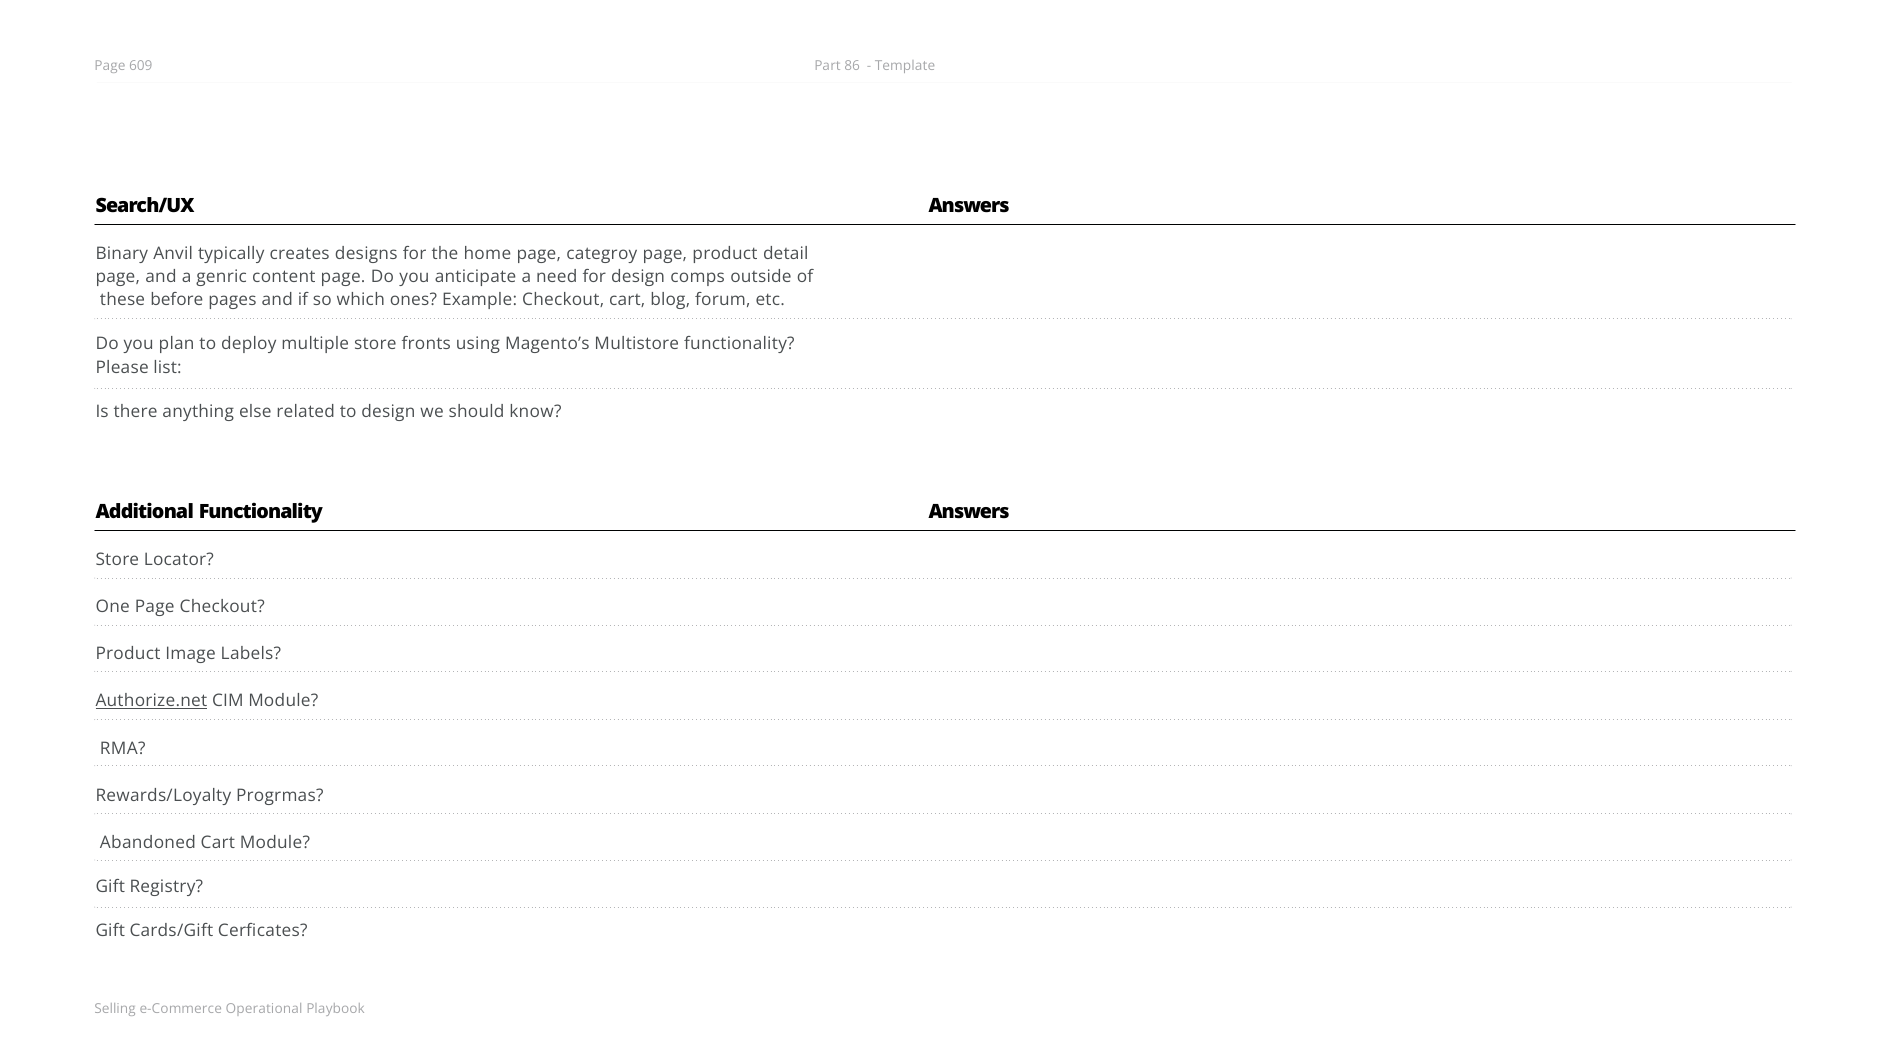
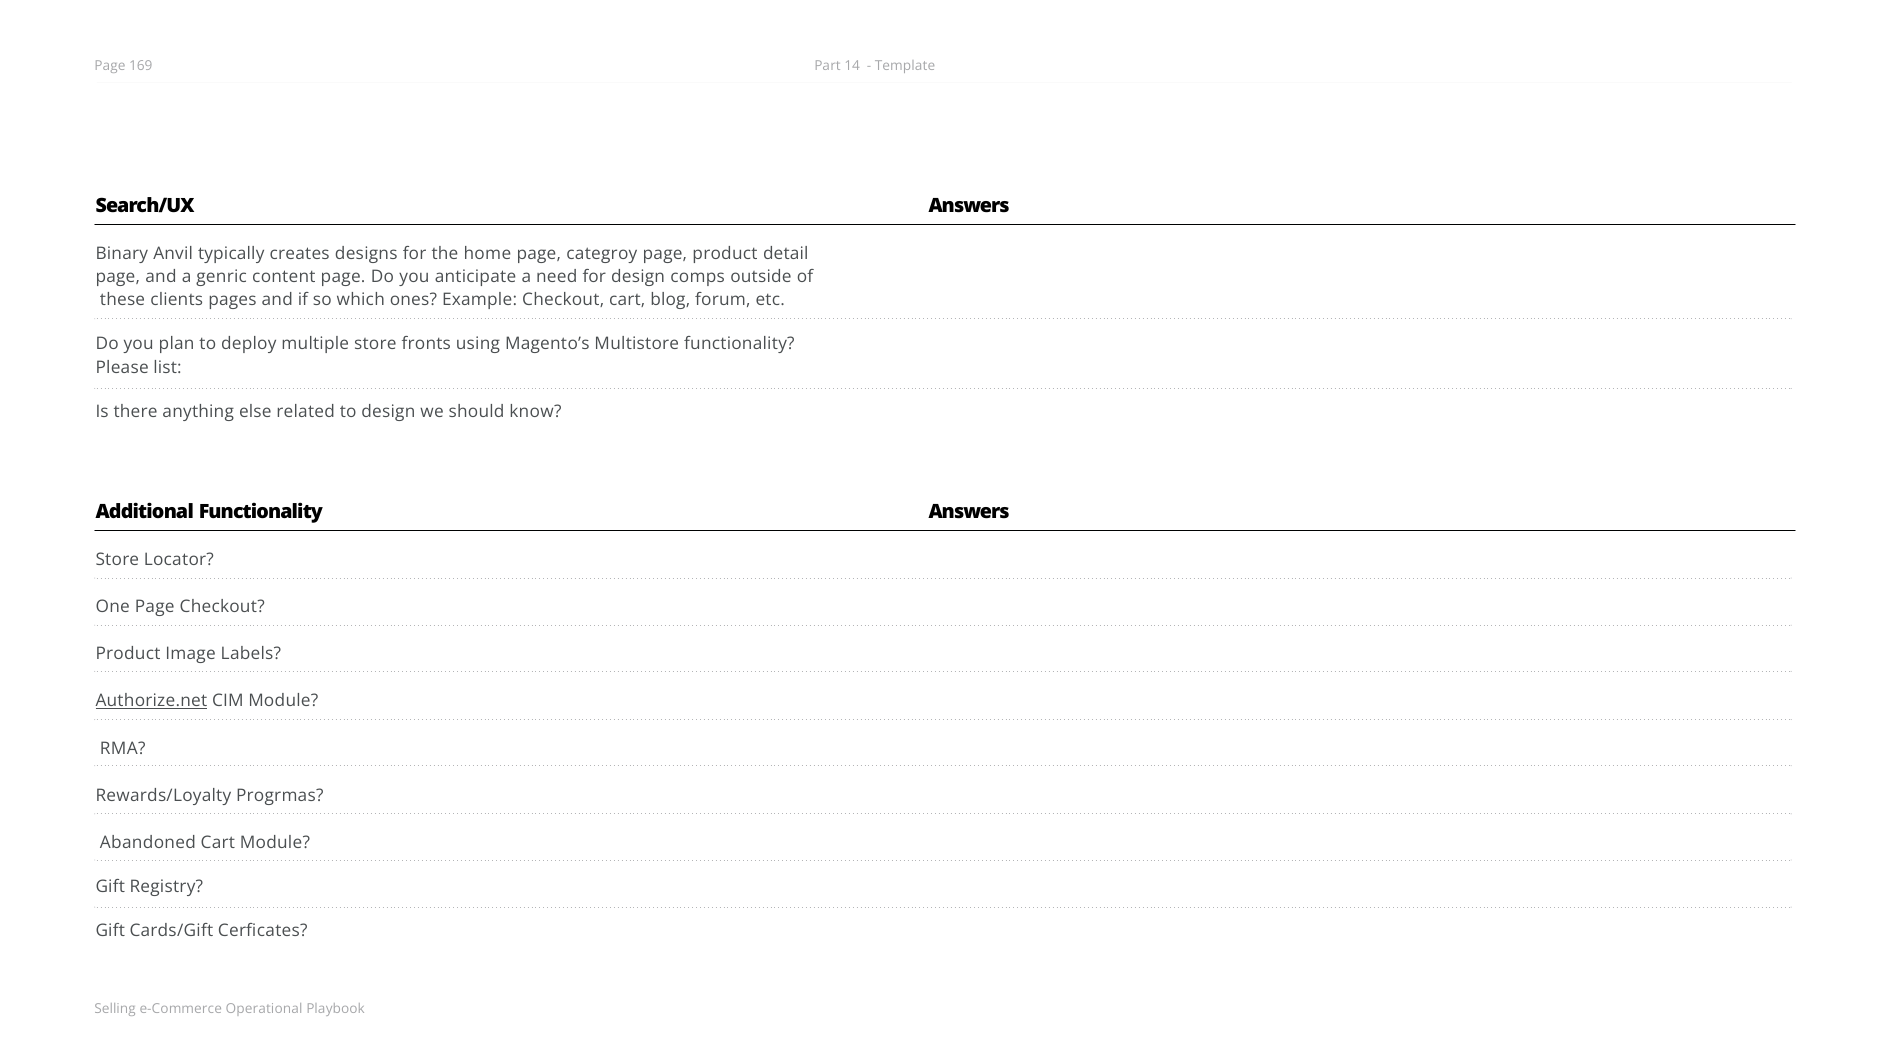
609: 609 -> 169
86: 86 -> 14
before: before -> clients
